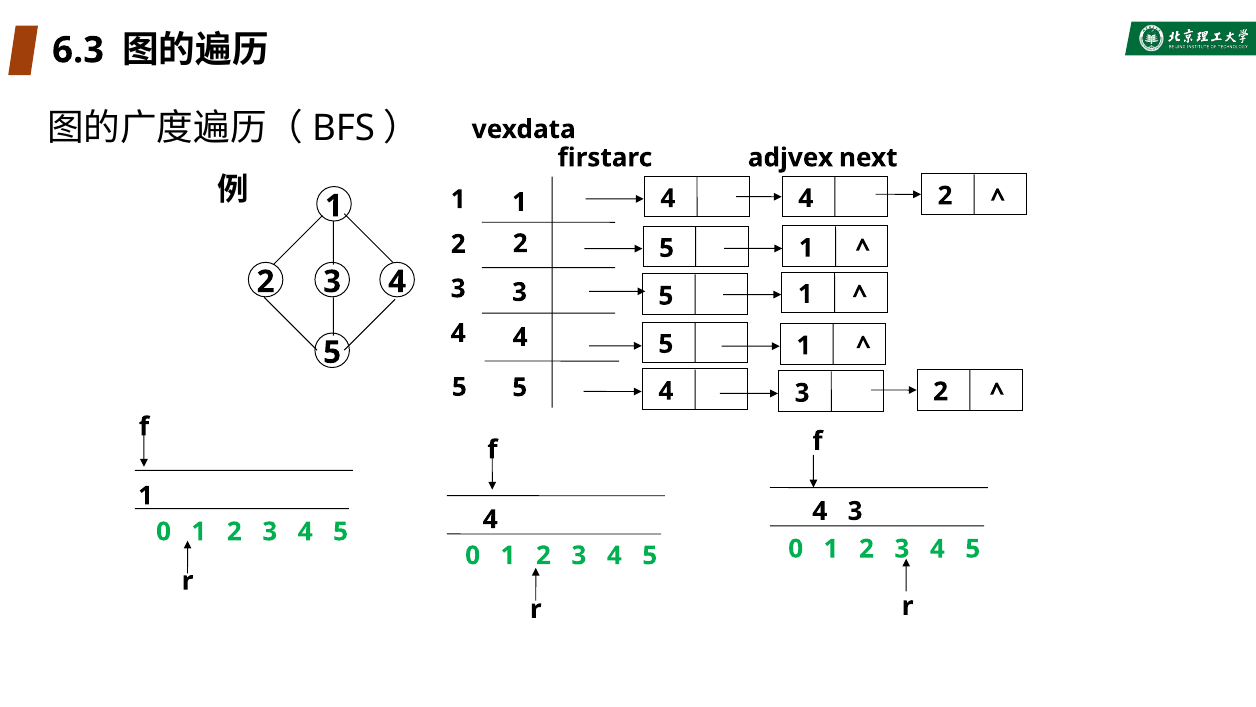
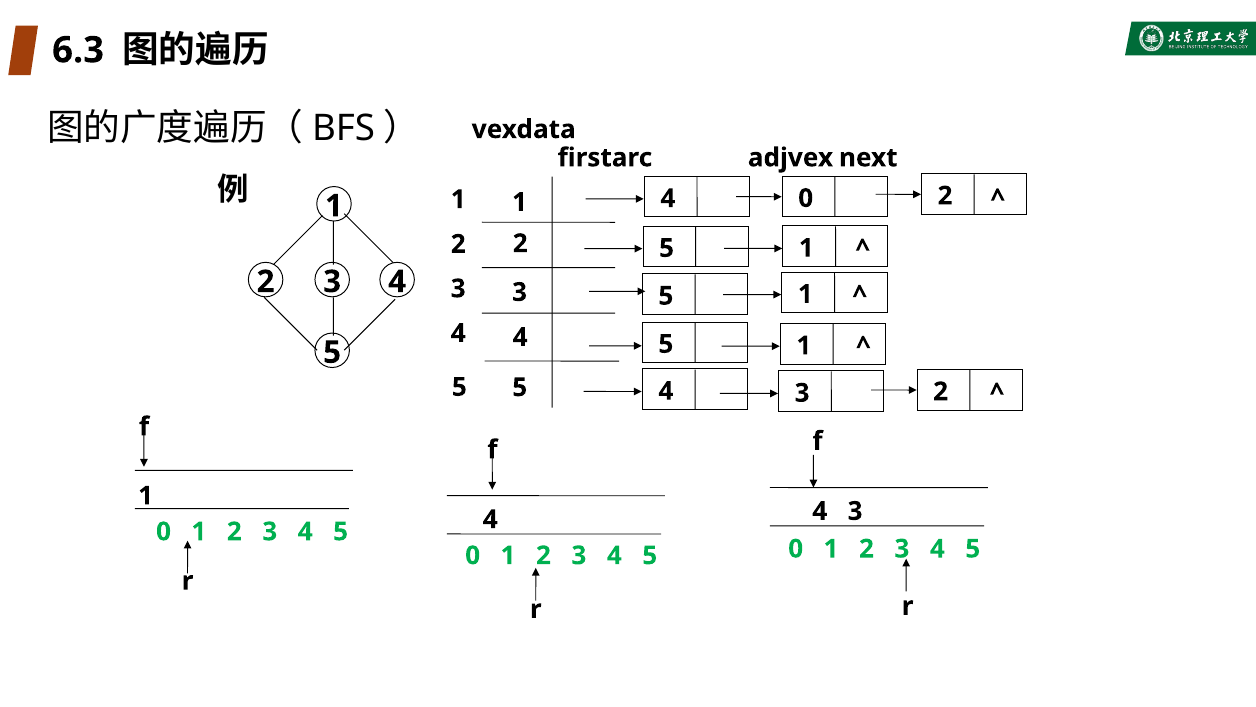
4 4: 4 -> 0
